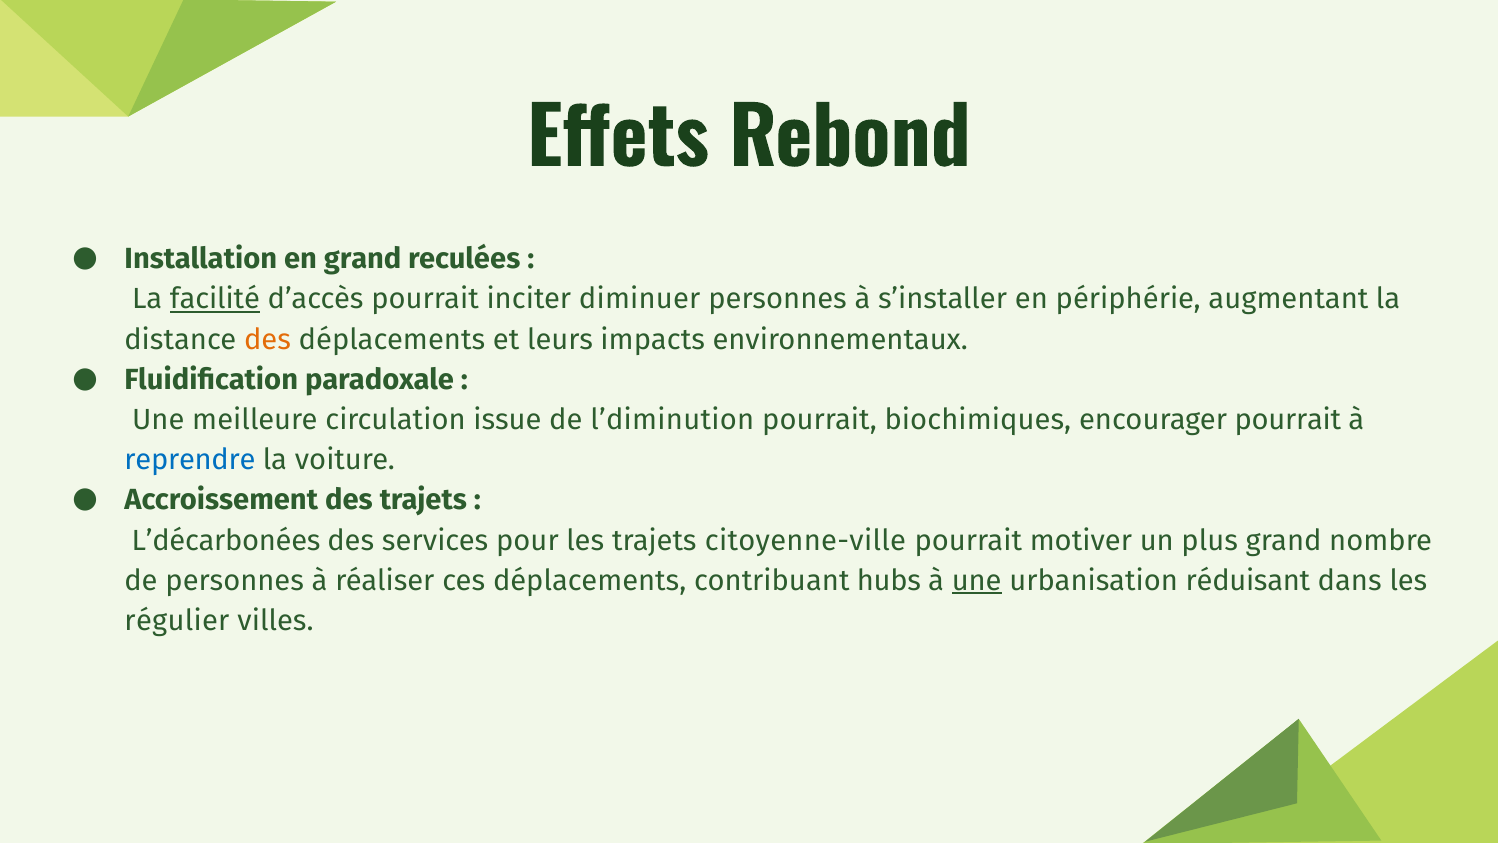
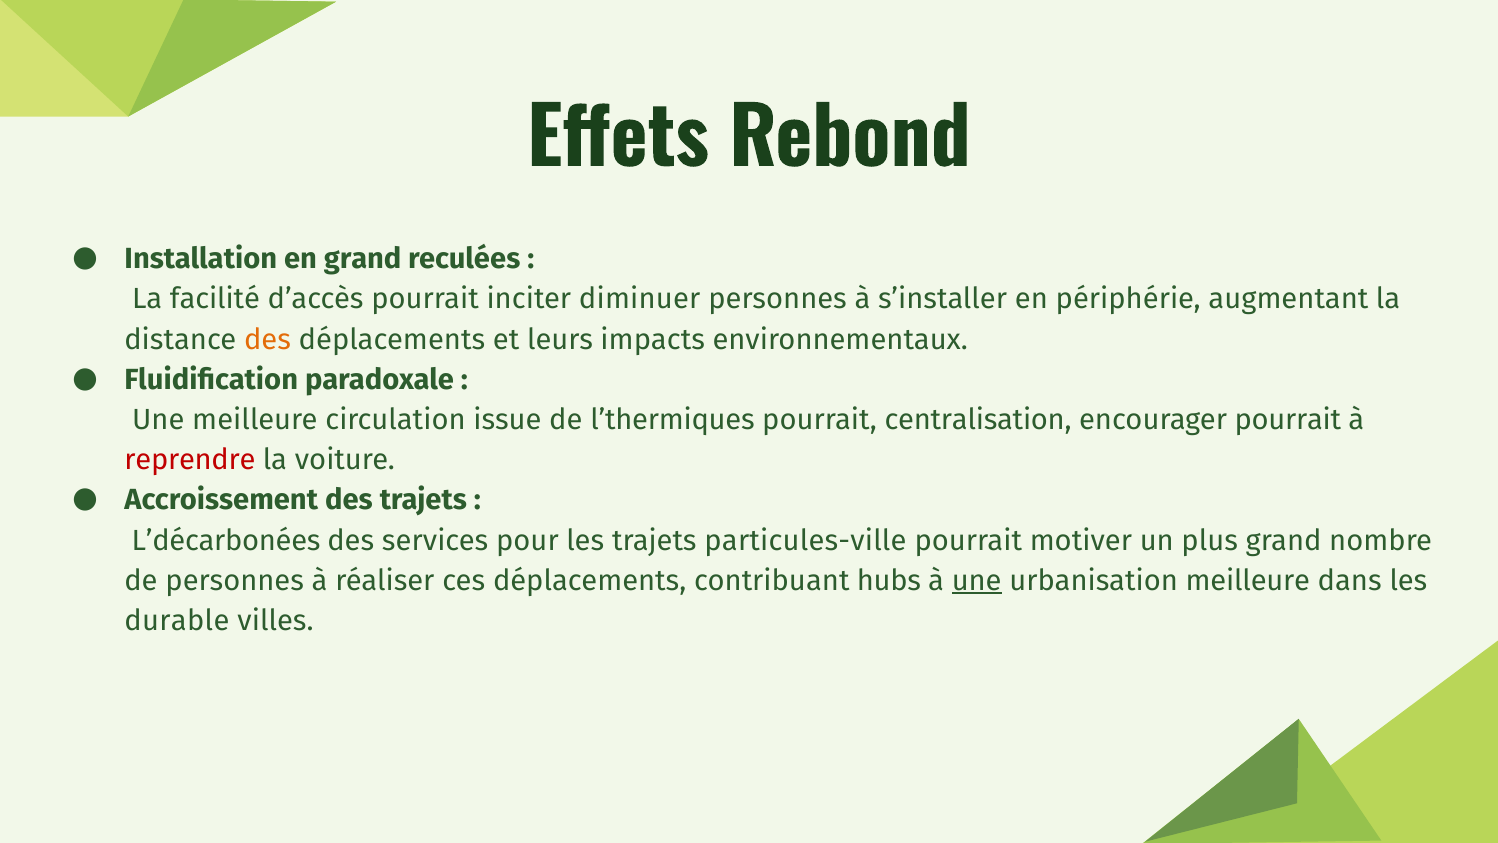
facilité underline: present -> none
l’diminution: l’diminution -> l’thermiques
biochimiques: biochimiques -> centralisation
reprendre colour: blue -> red
citoyenne-ville: citoyenne-ville -> particules-ville
urbanisation réduisant: réduisant -> meilleure
régulier: régulier -> durable
